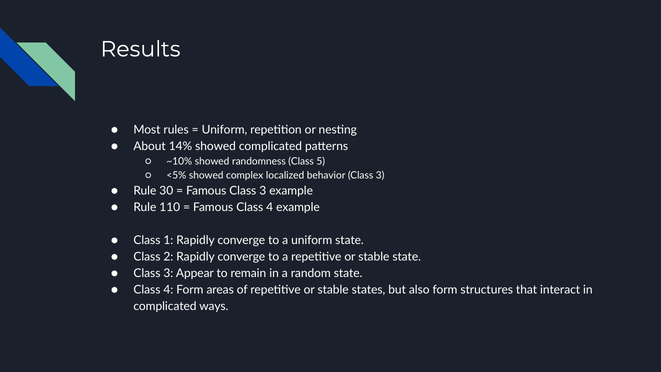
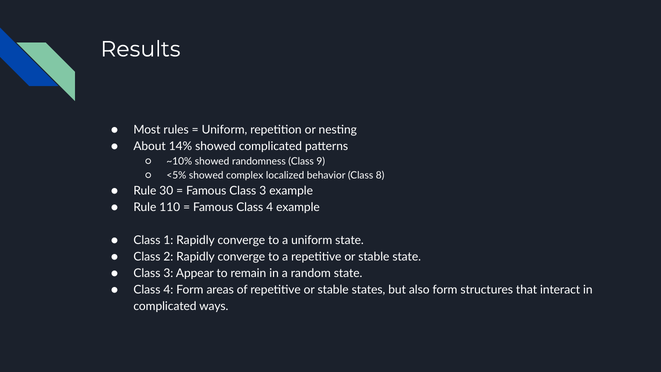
5: 5 -> 9
behavior Class 3: 3 -> 8
